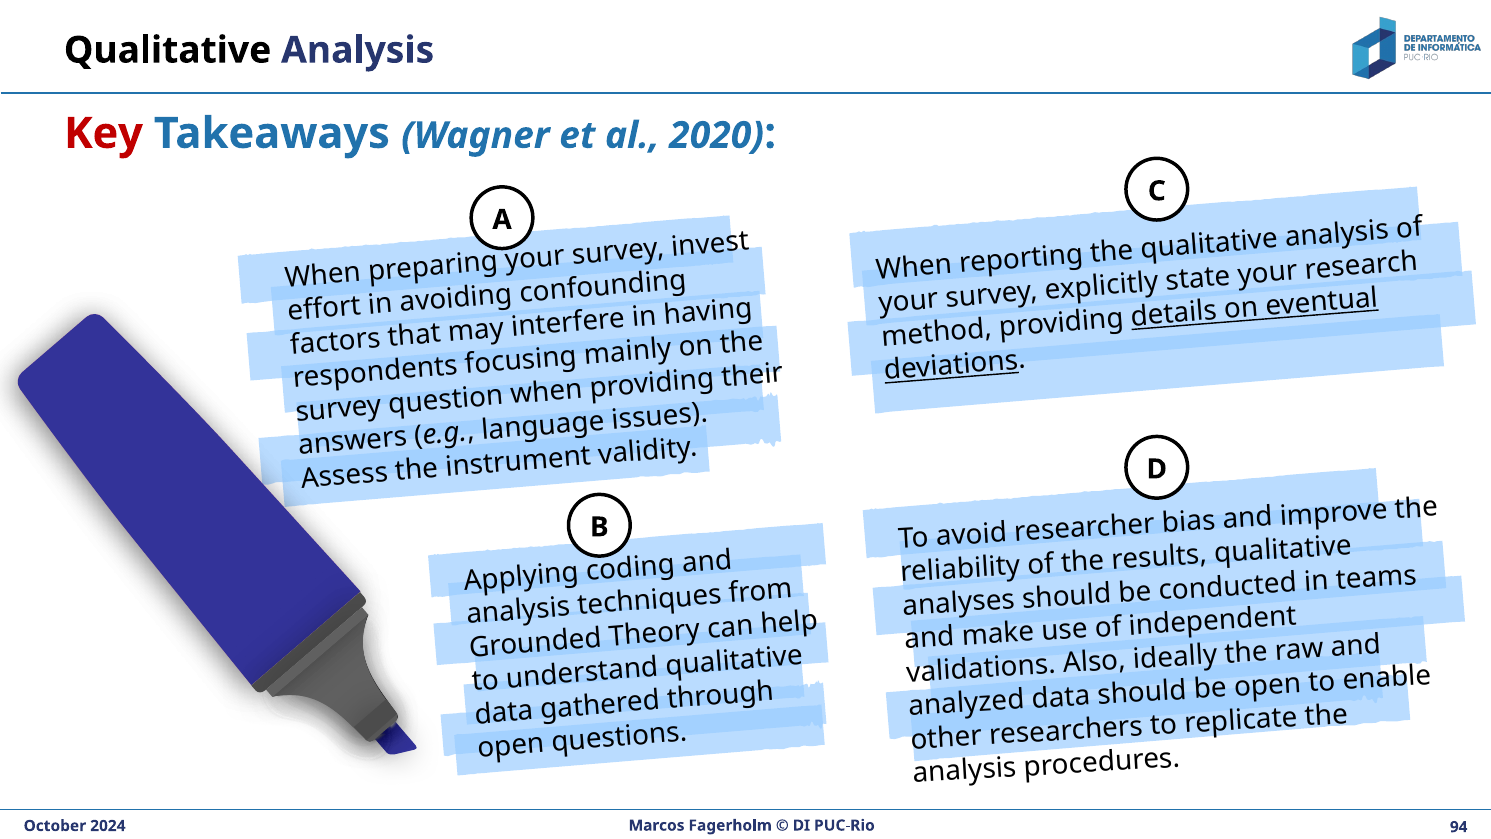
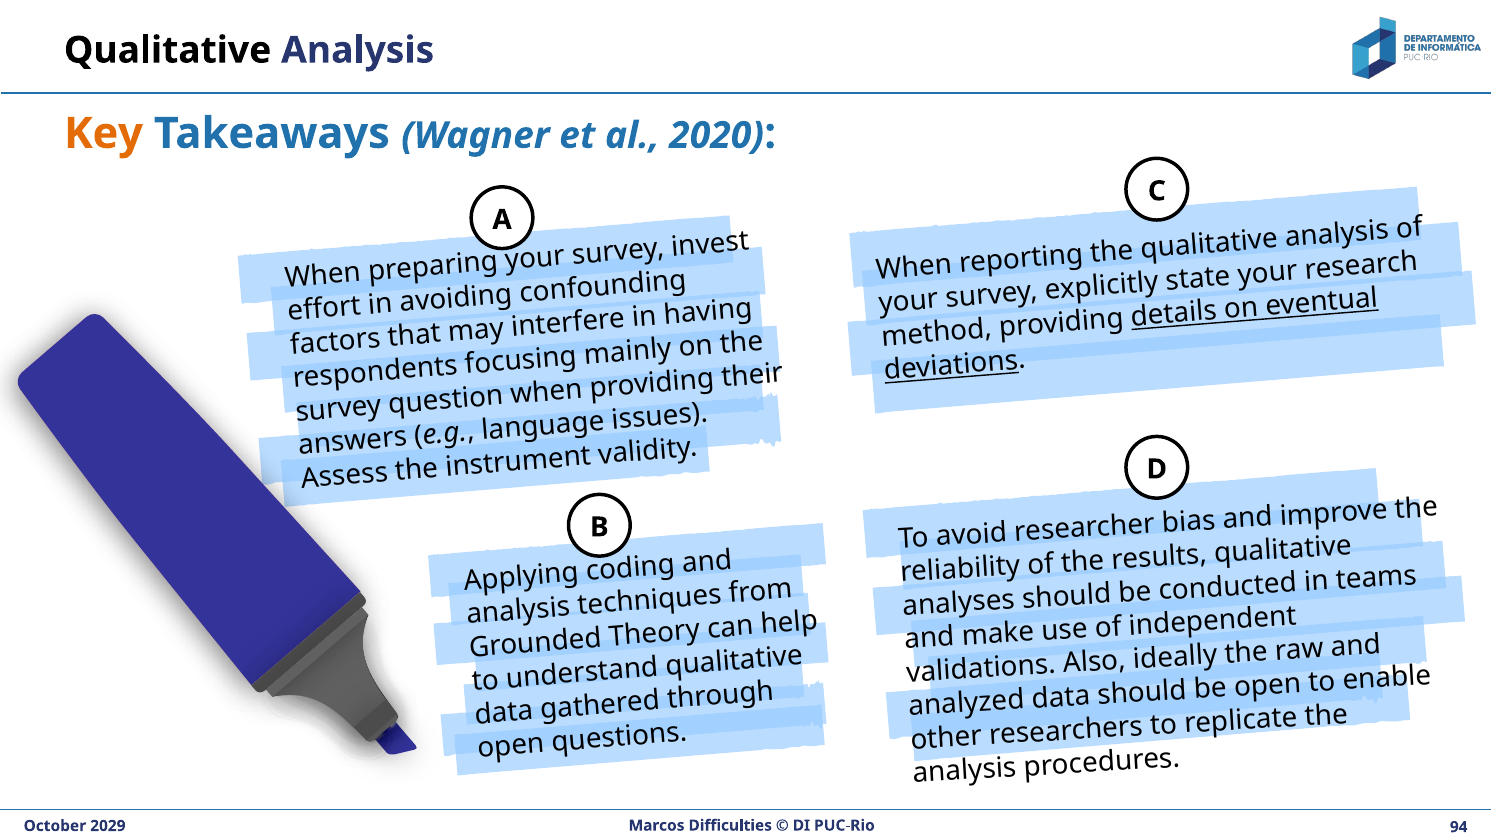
Key colour: red -> orange
2024: 2024 -> 2029
Fagerholm: Fagerholm -> Difficulties
